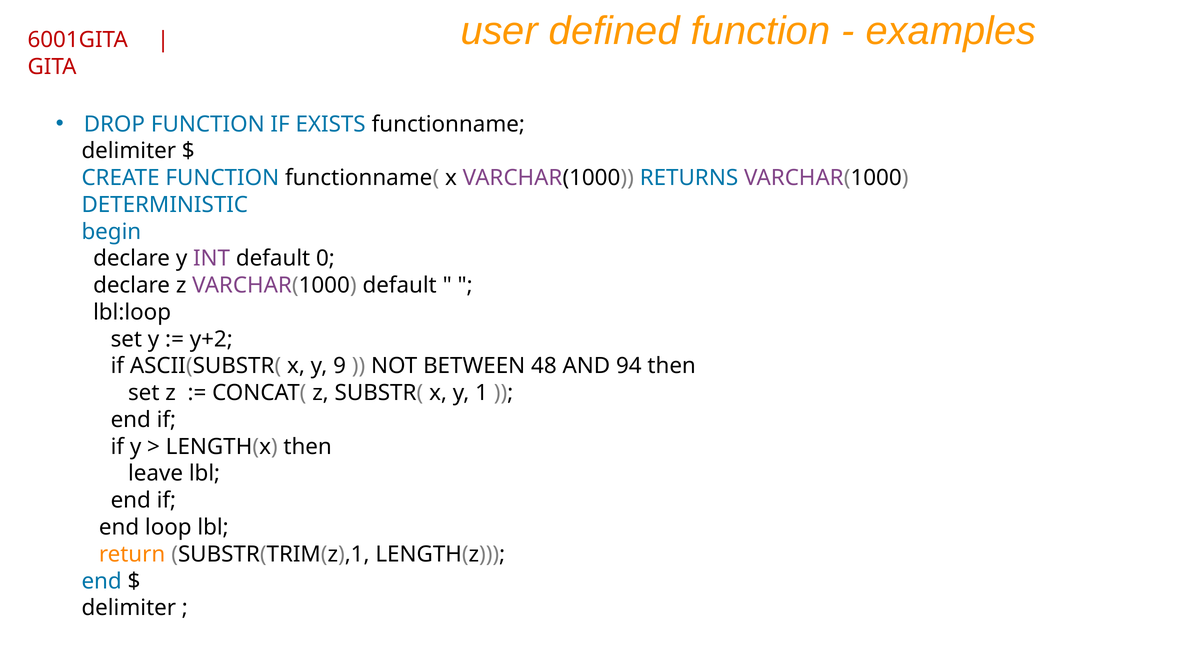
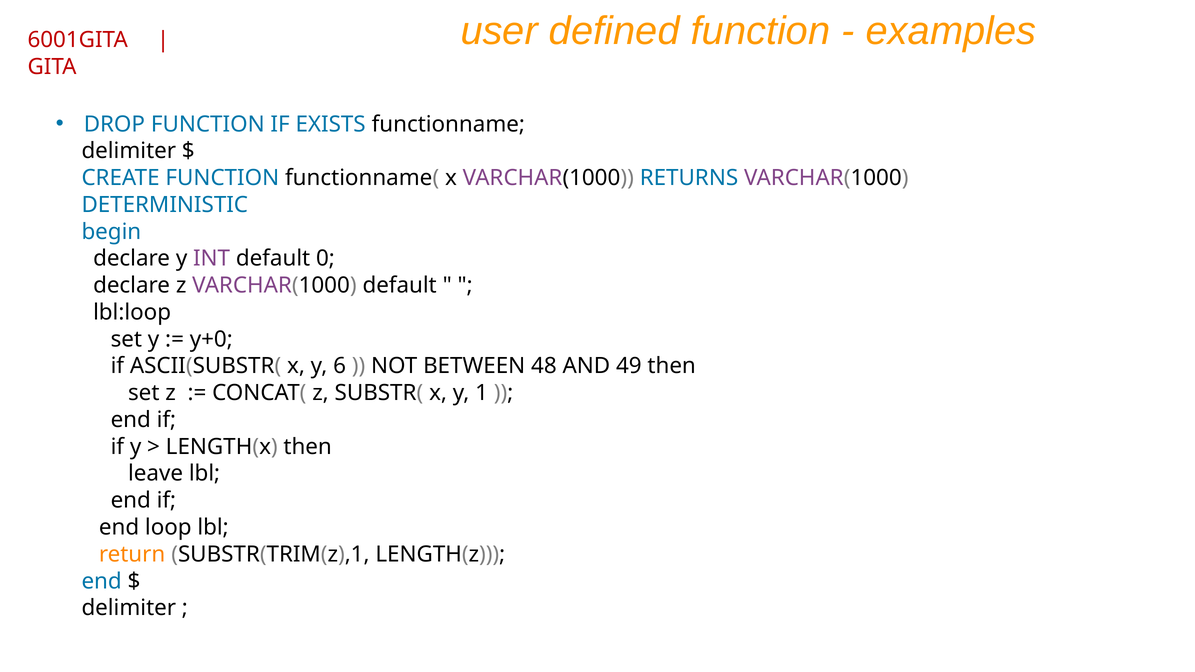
y+2: y+2 -> y+0
9: 9 -> 6
94: 94 -> 49
